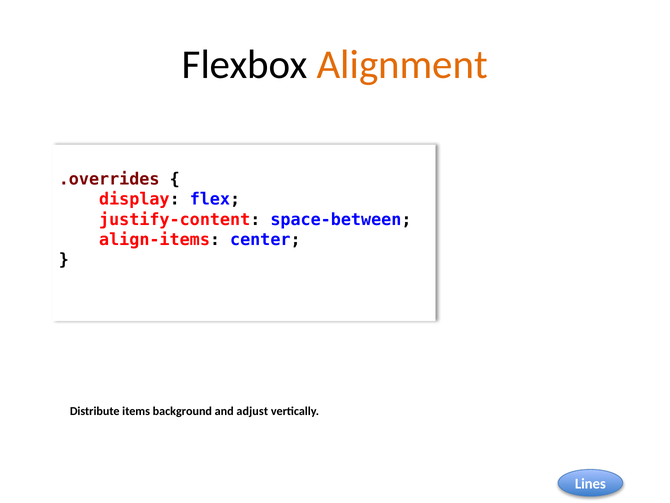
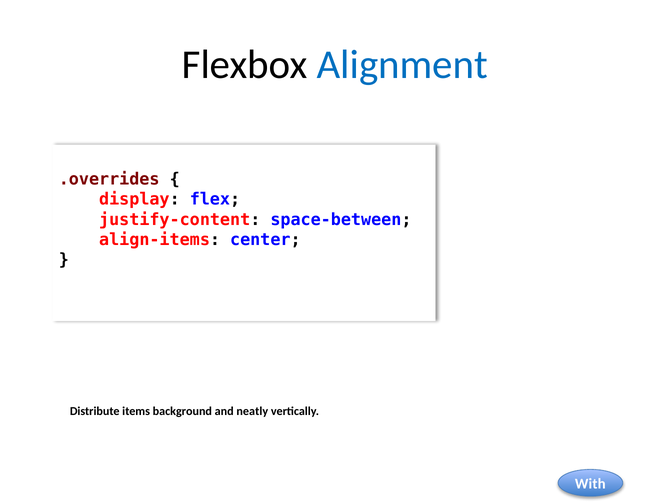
Alignment colour: orange -> blue
adjust: adjust -> neatly
Lines: Lines -> With
